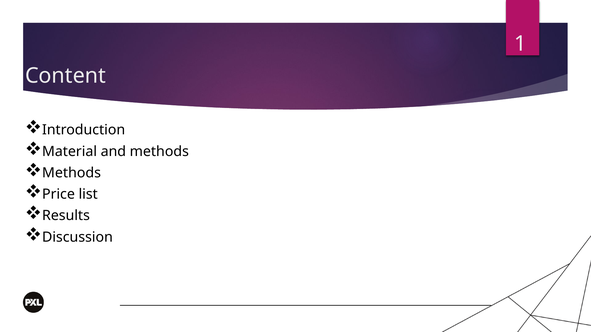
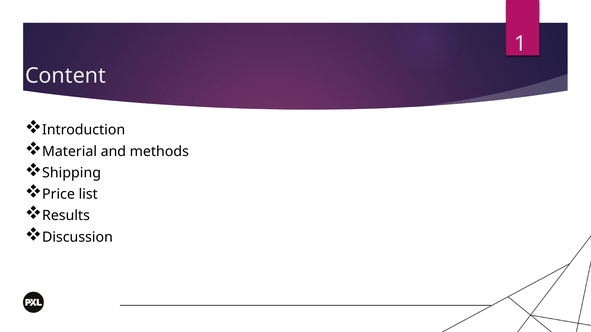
Methods at (72, 173): Methods -> Shipping
